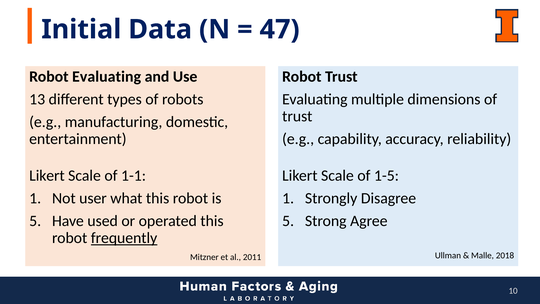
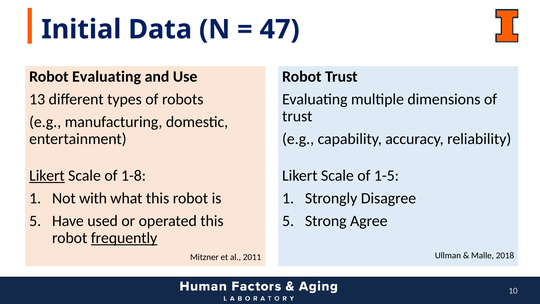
Likert at (47, 176) underline: none -> present
1-1: 1-1 -> 1-8
user: user -> with
